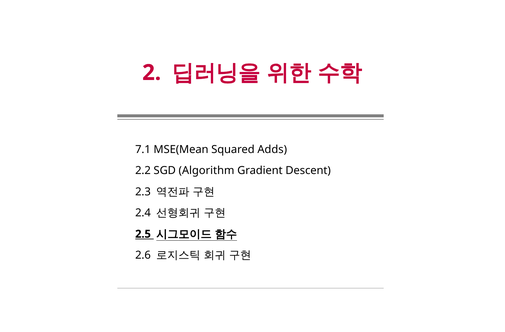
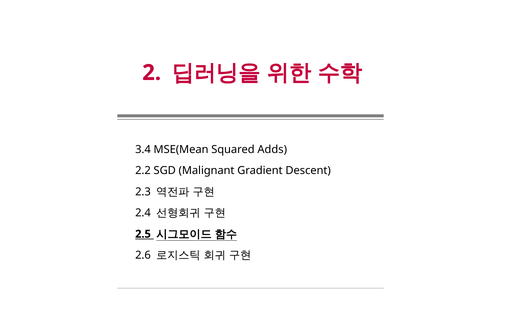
7.1: 7.1 -> 3.4
Algorithm: Algorithm -> Malignant
